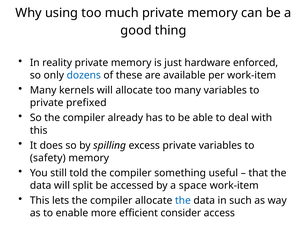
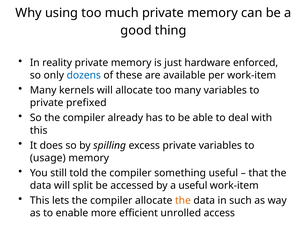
safety: safety -> usage
a space: space -> useful
the at (183, 201) colour: blue -> orange
consider: consider -> unrolled
